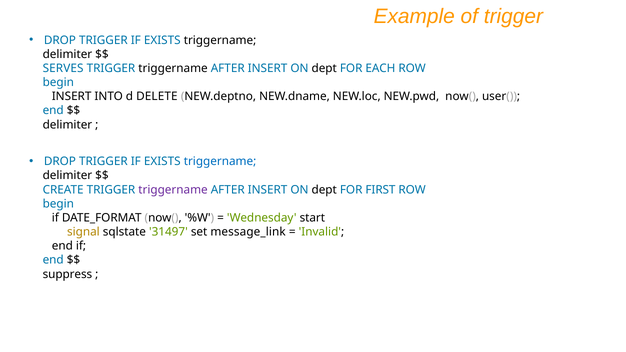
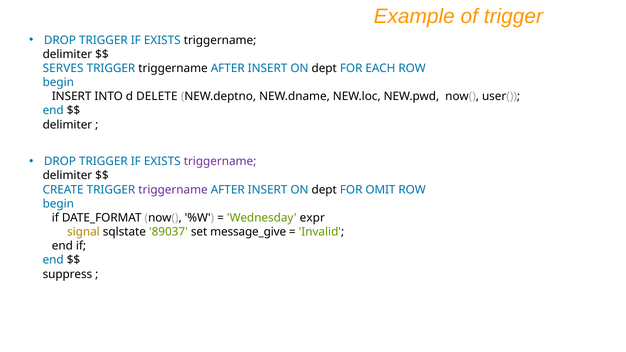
triggername at (220, 162) colour: blue -> purple
FIRST: FIRST -> OMIT
start: start -> expr
31497: 31497 -> 89037
message_link: message_link -> message_give
